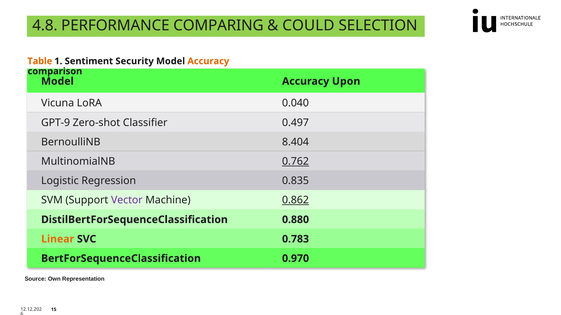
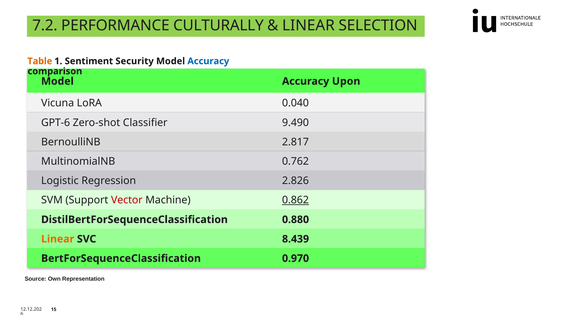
4.8: 4.8 -> 7.2
COMPARING: COMPARING -> CULTURALLY
COULD at (308, 26): COULD -> LINEAR
Accuracy at (208, 61) colour: orange -> blue
GPT-9: GPT-9 -> GPT-6
0.497: 0.497 -> 9.490
8.404: 8.404 -> 2.817
0.762 underline: present -> none
0.835: 0.835 -> 2.826
Vector colour: purple -> red
0.783: 0.783 -> 8.439
